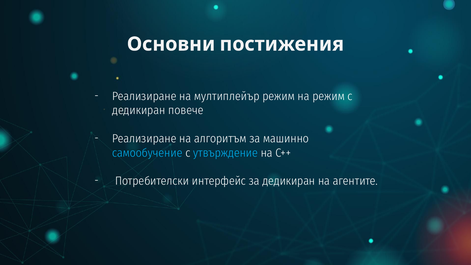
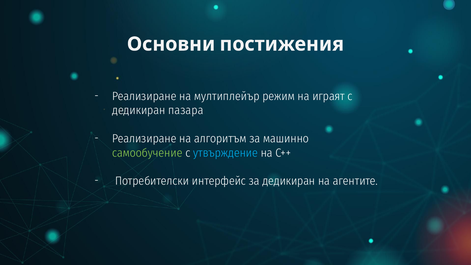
на режим: режим -> играят
повече: повече -> пазара
самообучение colour: light blue -> light green
